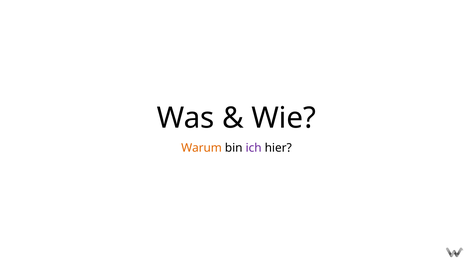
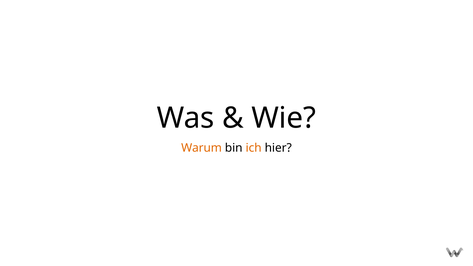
ich colour: purple -> orange
